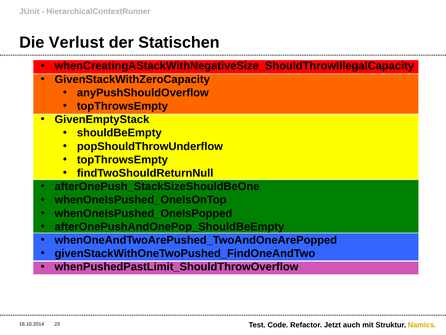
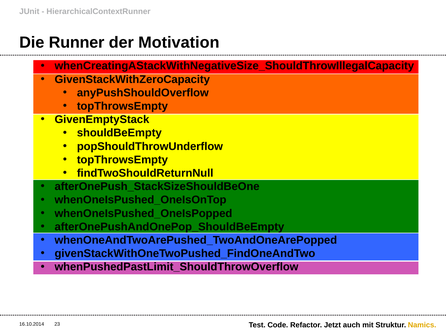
Verlust: Verlust -> Runner
Statischen: Statischen -> Motivation
